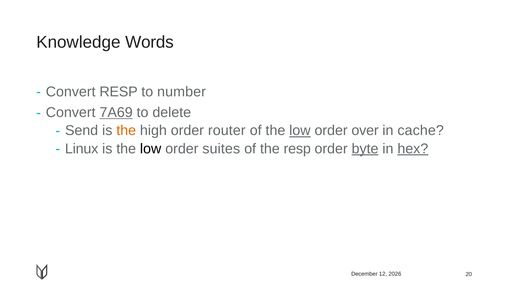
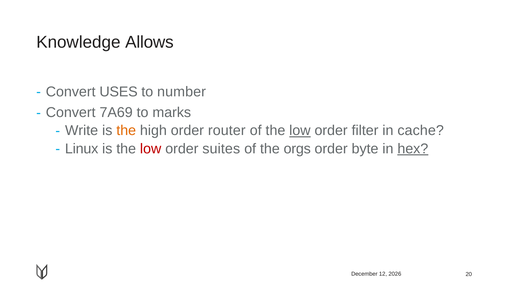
Words: Words -> Allows
Convert RESP: RESP -> USES
7A69 underline: present -> none
delete: delete -> marks
Send: Send -> Write
over: over -> filter
low at (151, 148) colour: black -> red
the resp: resp -> orgs
byte underline: present -> none
